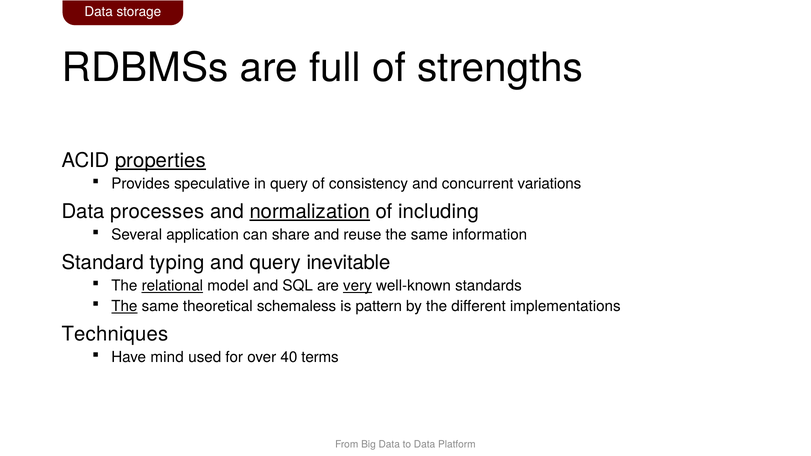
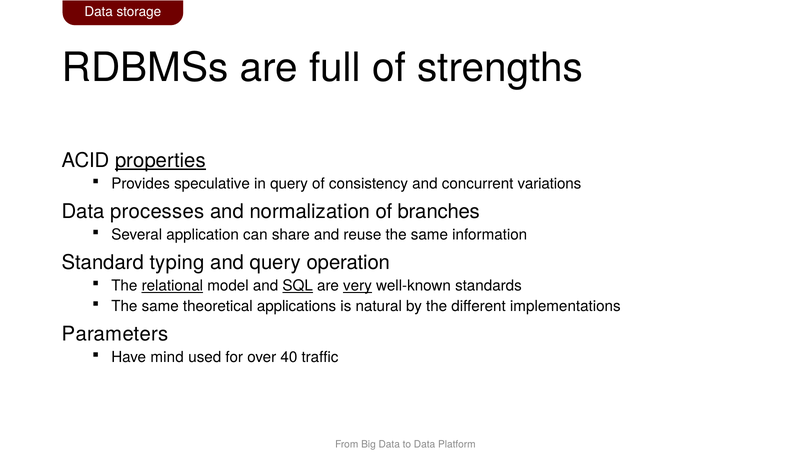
normalization underline: present -> none
including: including -> branches
inevitable: inevitable -> operation
SQL underline: none -> present
The at (124, 307) underline: present -> none
schemaless: schemaless -> applications
pattern: pattern -> natural
Techniques: Techniques -> Parameters
terms: terms -> traffic
